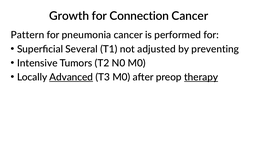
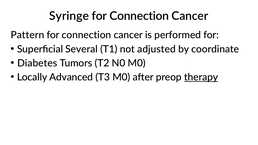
Growth: Growth -> Syringe
pneumonia at (86, 35): pneumonia -> connection
preventing: preventing -> coordinate
Intensive: Intensive -> Diabetes
Advanced underline: present -> none
